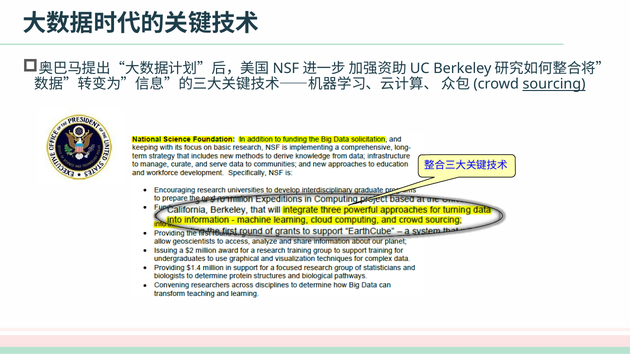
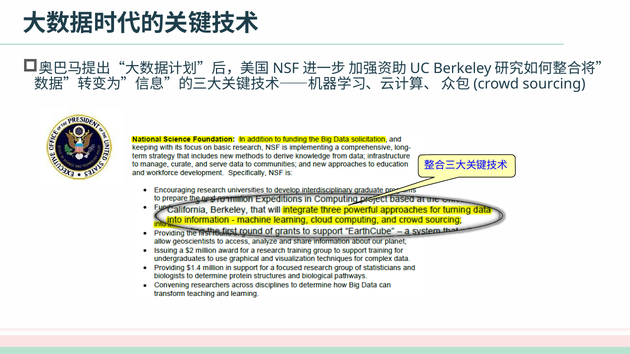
sourcing underline: present -> none
